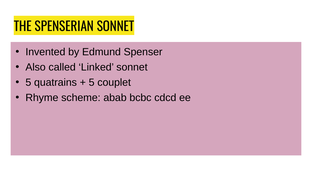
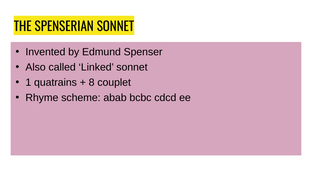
5 at (28, 83): 5 -> 1
5 at (92, 83): 5 -> 8
